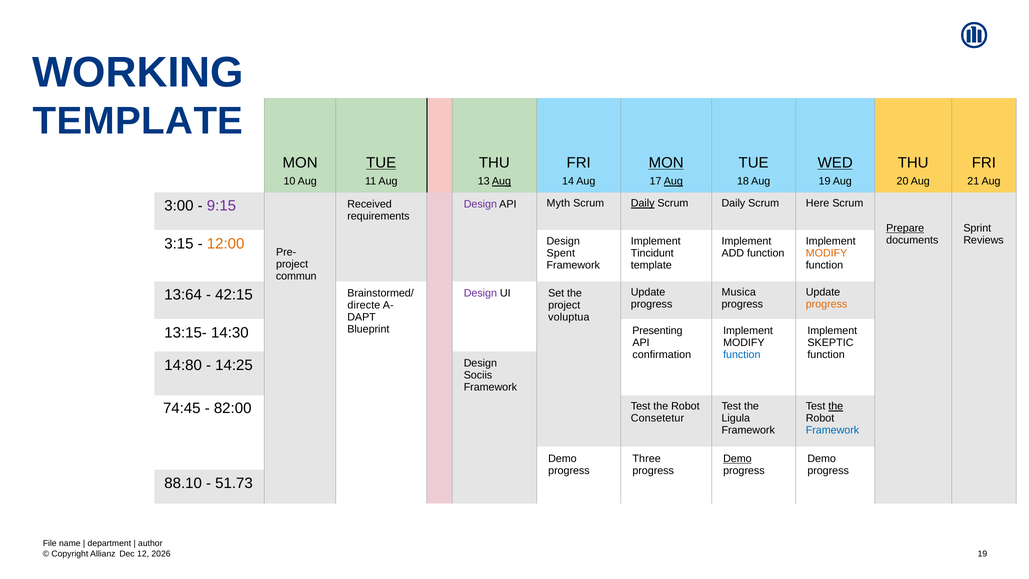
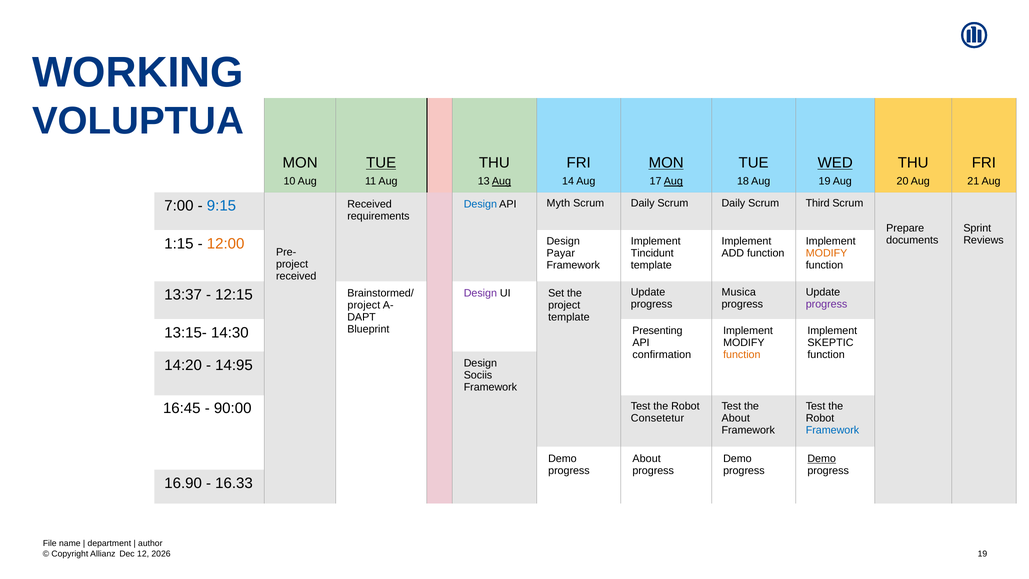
TEMPLATE at (138, 121): TEMPLATE -> VOLUPTUA
3:00: 3:00 -> 7:00
9:15 colour: purple -> blue
Design at (480, 204) colour: purple -> blue
Daily at (643, 203) underline: present -> none
Here: Here -> Third
Prepare underline: present -> none
3:15: 3:15 -> 1:15
Spent: Spent -> Payar
commun at (296, 276): commun -> received
13:64: 13:64 -> 13:37
42:15: 42:15 -> 12:15
progress at (827, 304) colour: orange -> purple
directe at (364, 305): directe -> project
voluptua at (569, 317): voluptua -> template
function at (742, 355) colour: blue -> orange
14:80: 14:80 -> 14:20
14:25: 14:25 -> 14:95
74:45: 74:45 -> 16:45
82:00: 82:00 -> 90:00
the at (836, 406) underline: present -> none
Ligula at (736, 418): Ligula -> About
Three at (647, 459): Three -> About
Demo at (737, 459) underline: present -> none
Demo at (822, 459) underline: none -> present
88.10: 88.10 -> 16.90
51.73: 51.73 -> 16.33
